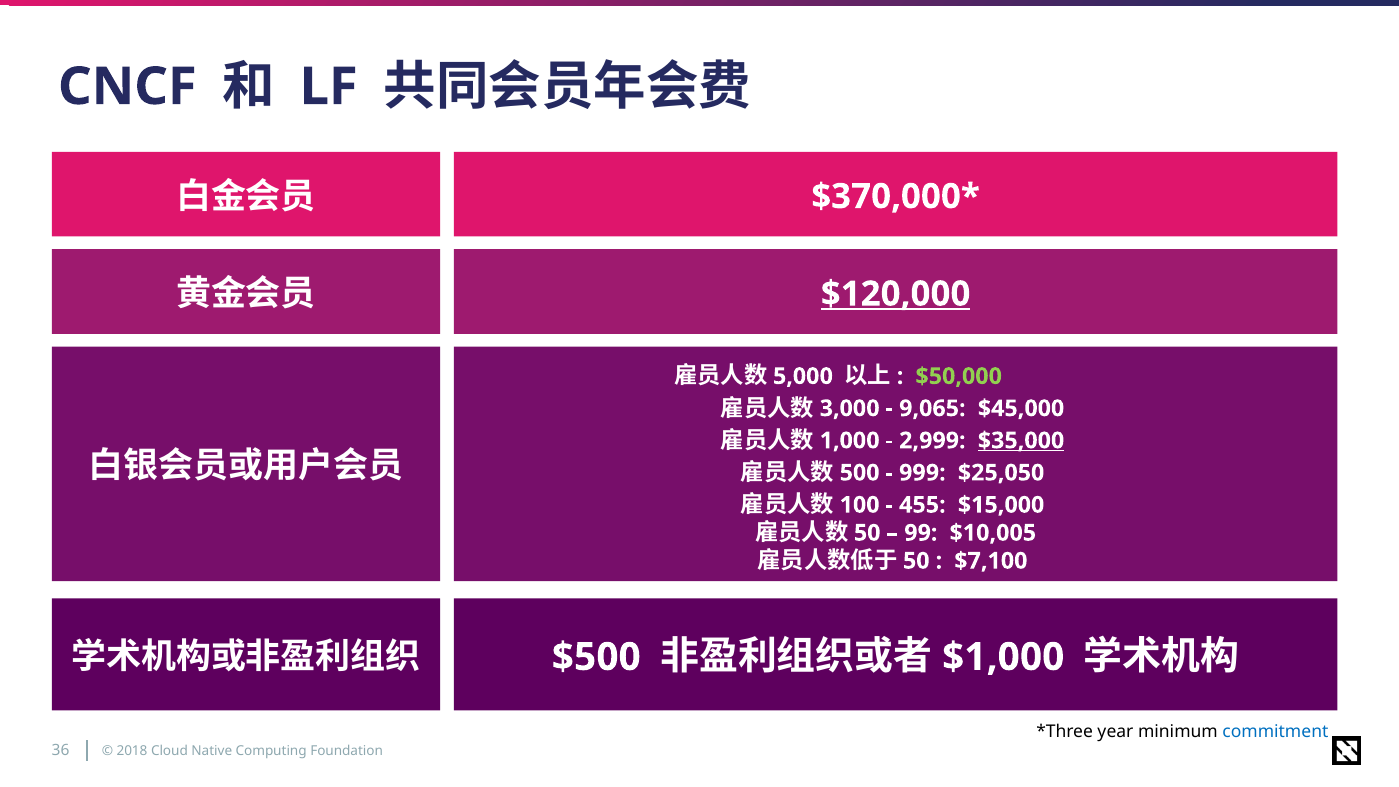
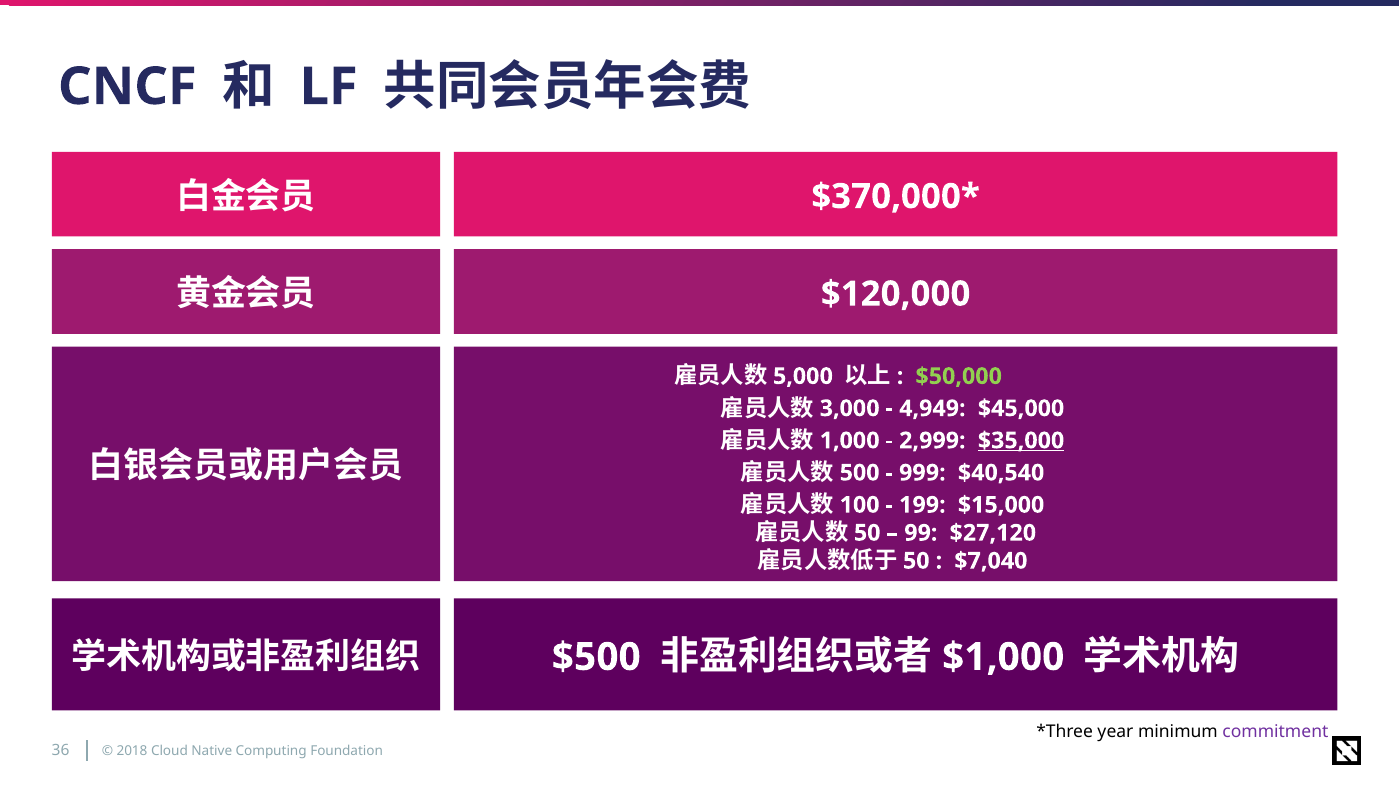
$120,000 underline: present -> none
9,065: 9,065 -> 4,949
$25,050: $25,050 -> $40,540
455: 455 -> 199
$10,005: $10,005 -> $27,120
$7,100: $7,100 -> $7,040
commitment colour: blue -> purple
